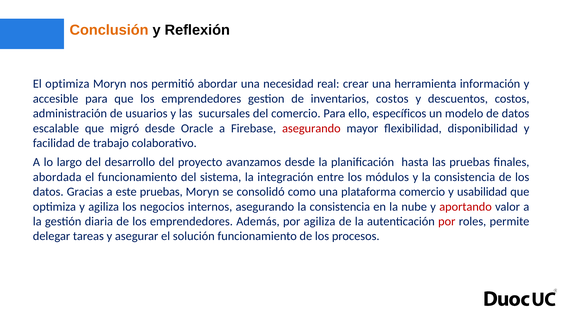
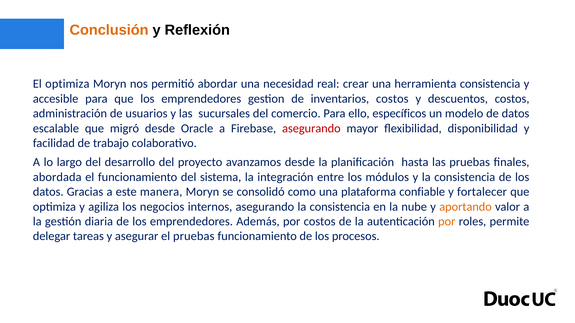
herramienta información: información -> consistencia
este pruebas: pruebas -> manera
plataforma comercio: comercio -> confiable
usabilidad: usabilidad -> fortalecer
aportando colour: red -> orange
por agiliza: agiliza -> costos
por at (447, 222) colour: red -> orange
el solución: solución -> pruebas
